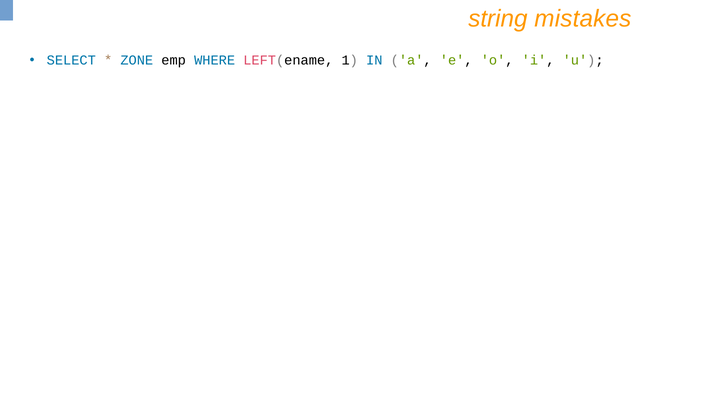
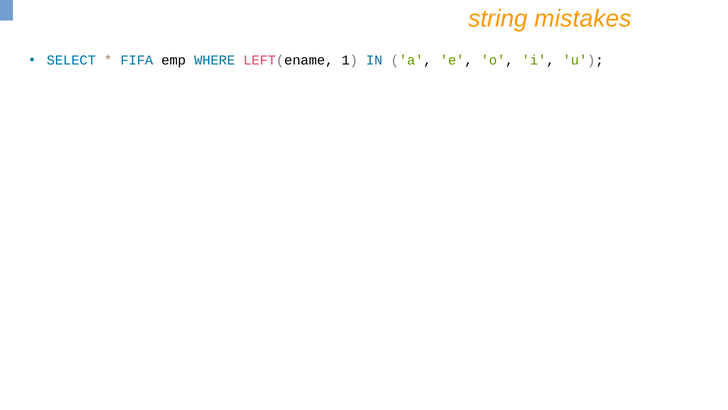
ZONE: ZONE -> FIFA
